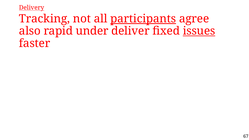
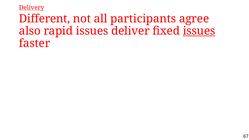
Tracking: Tracking -> Different
participants underline: present -> none
rapid under: under -> issues
